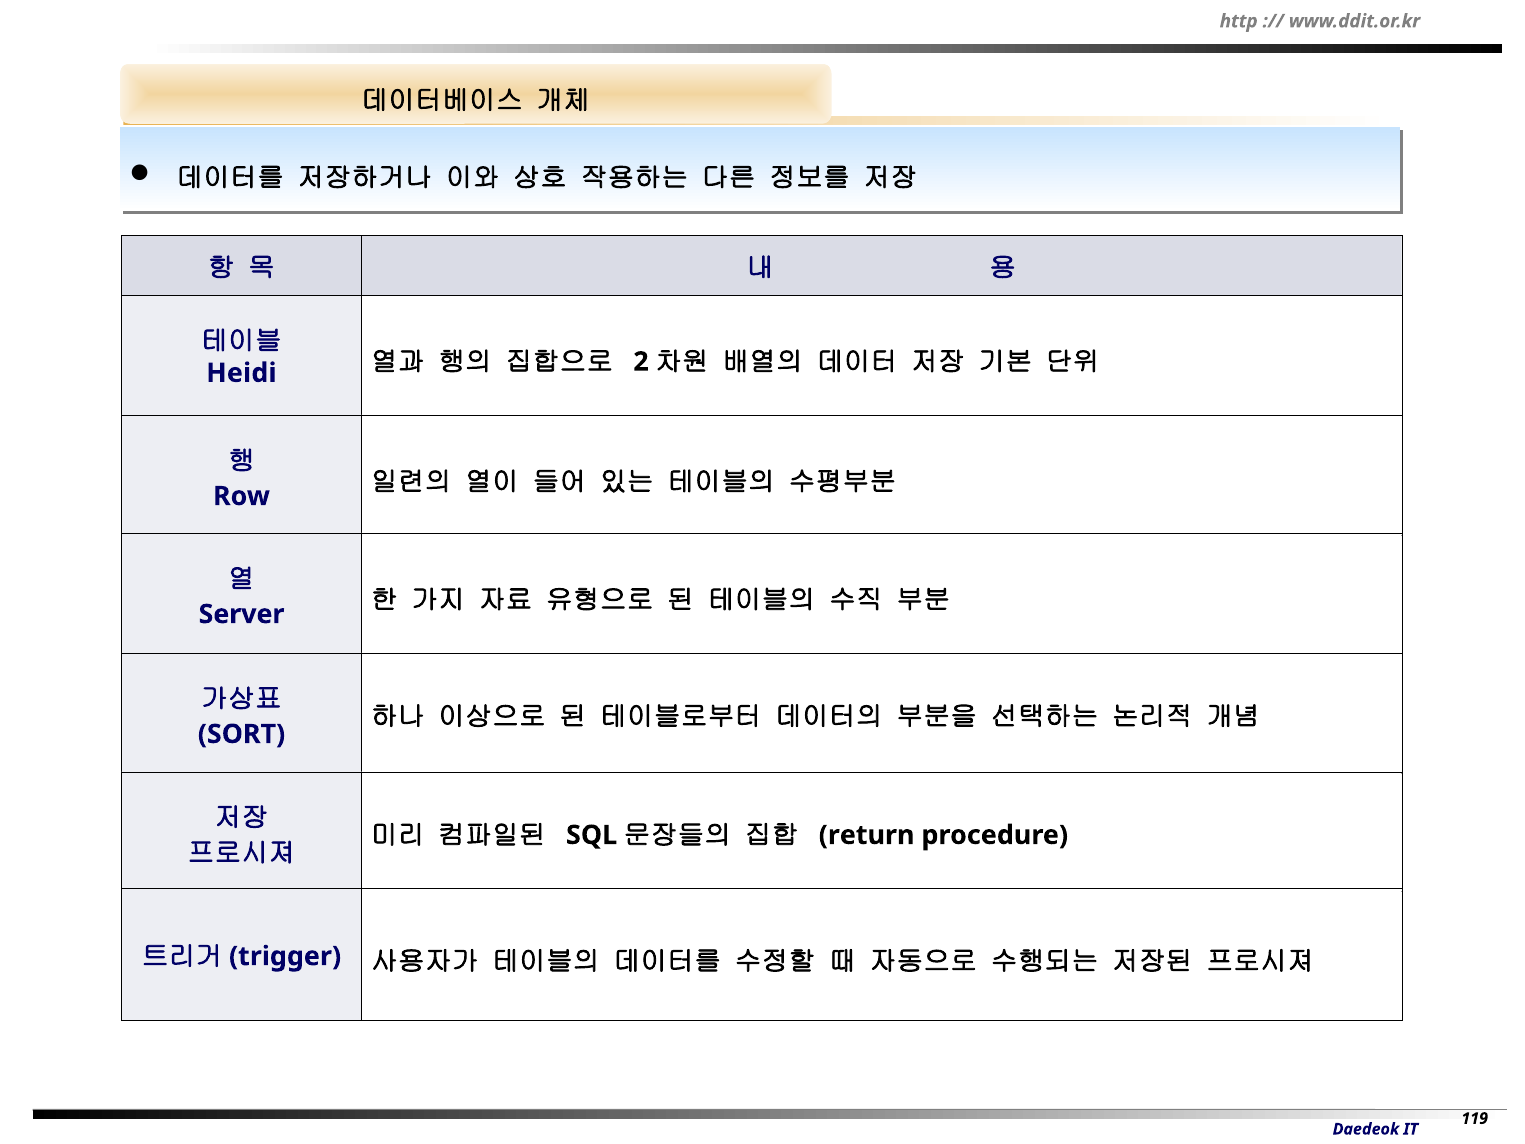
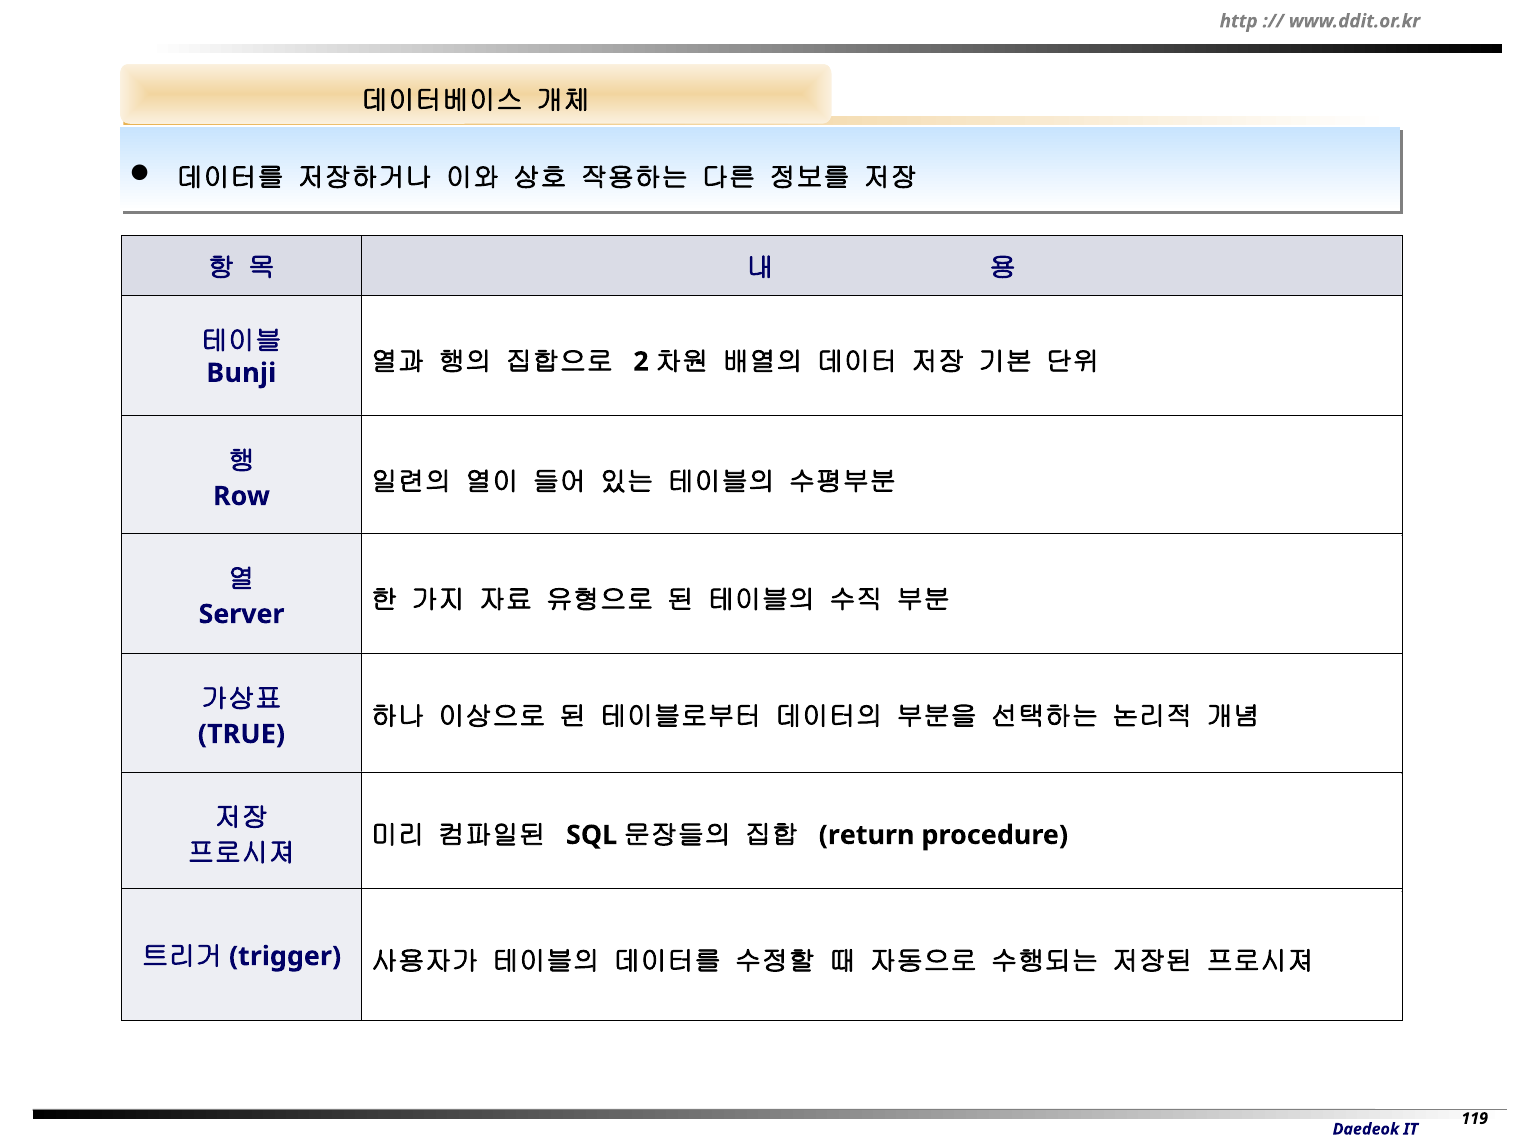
Heidi: Heidi -> Bunji
SORT: SORT -> TRUE
